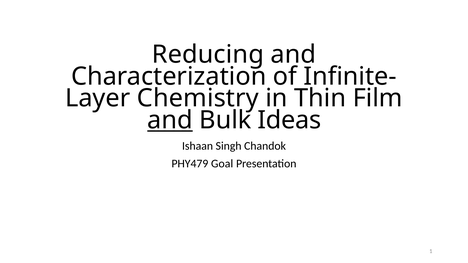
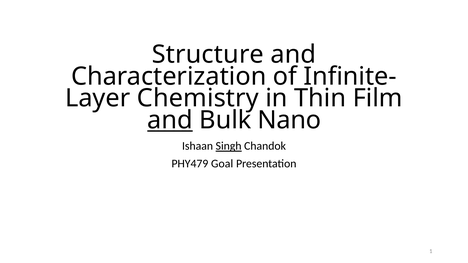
Reducing: Reducing -> Structure
Ideas: Ideas -> Nano
Singh underline: none -> present
